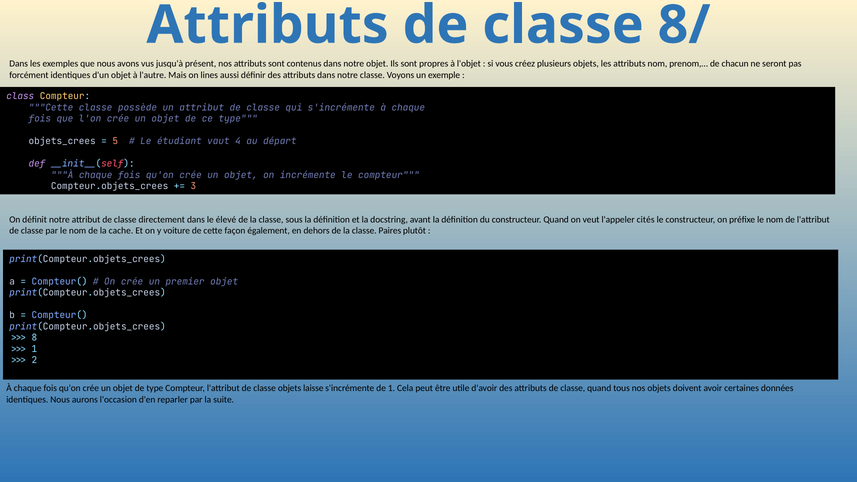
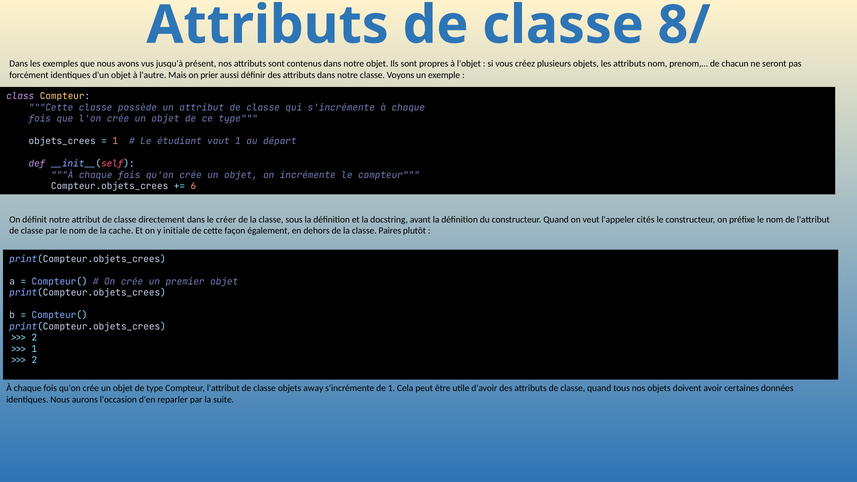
lines: lines -> prier
5 at (115, 141): 5 -> 1
vaut 4: 4 -> 1
3: 3 -> 6
élevé: élevé -> créer
voiture: voiture -> initiale
8 at (34, 338): 8 -> 2
laisse: laisse -> away
